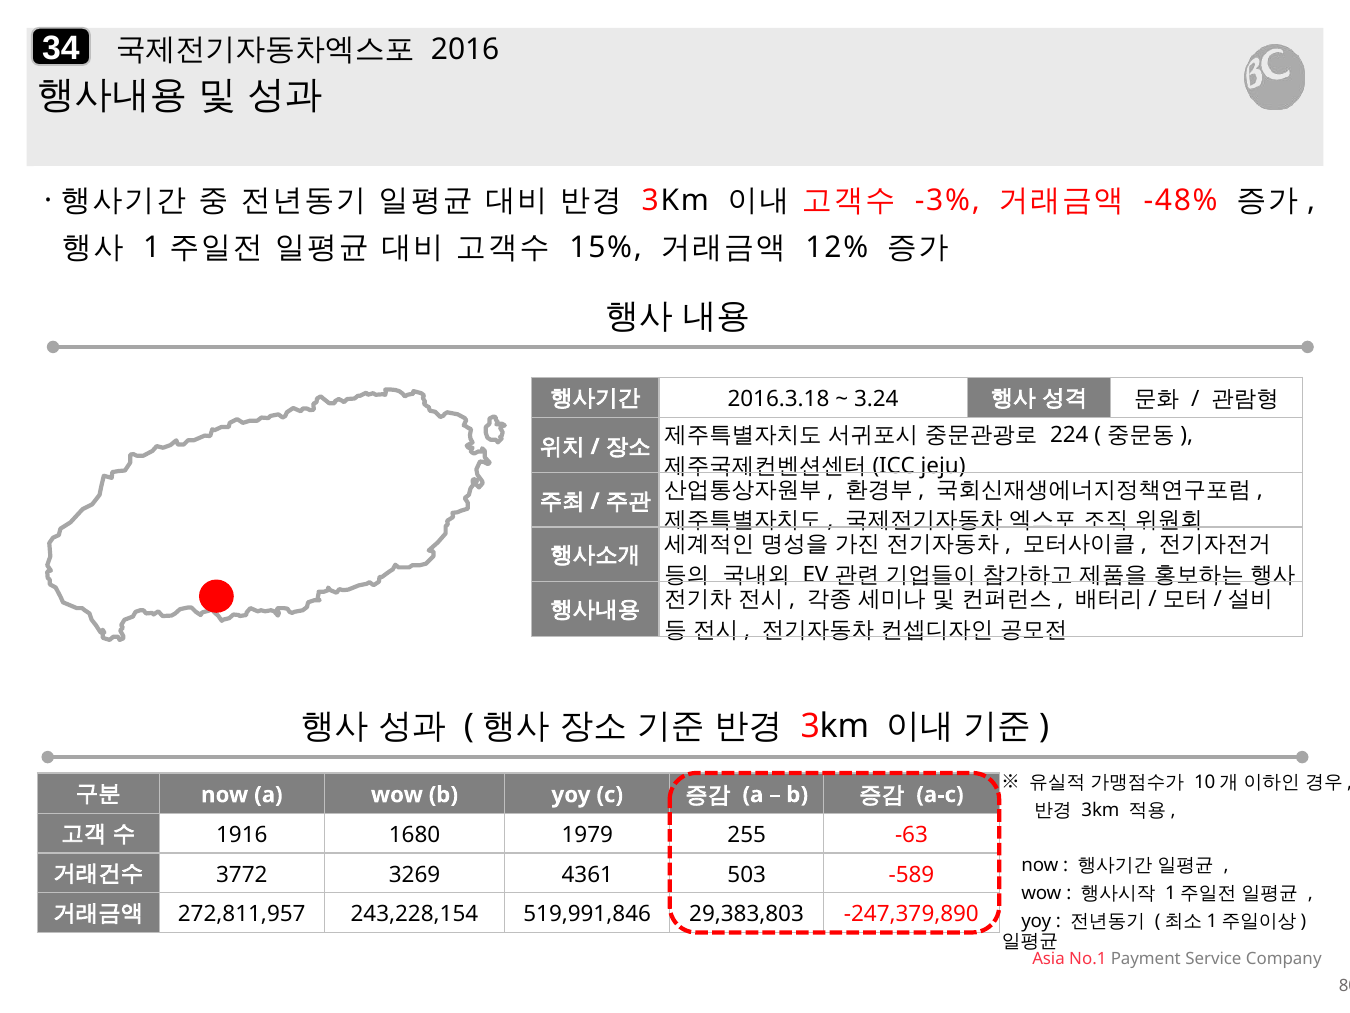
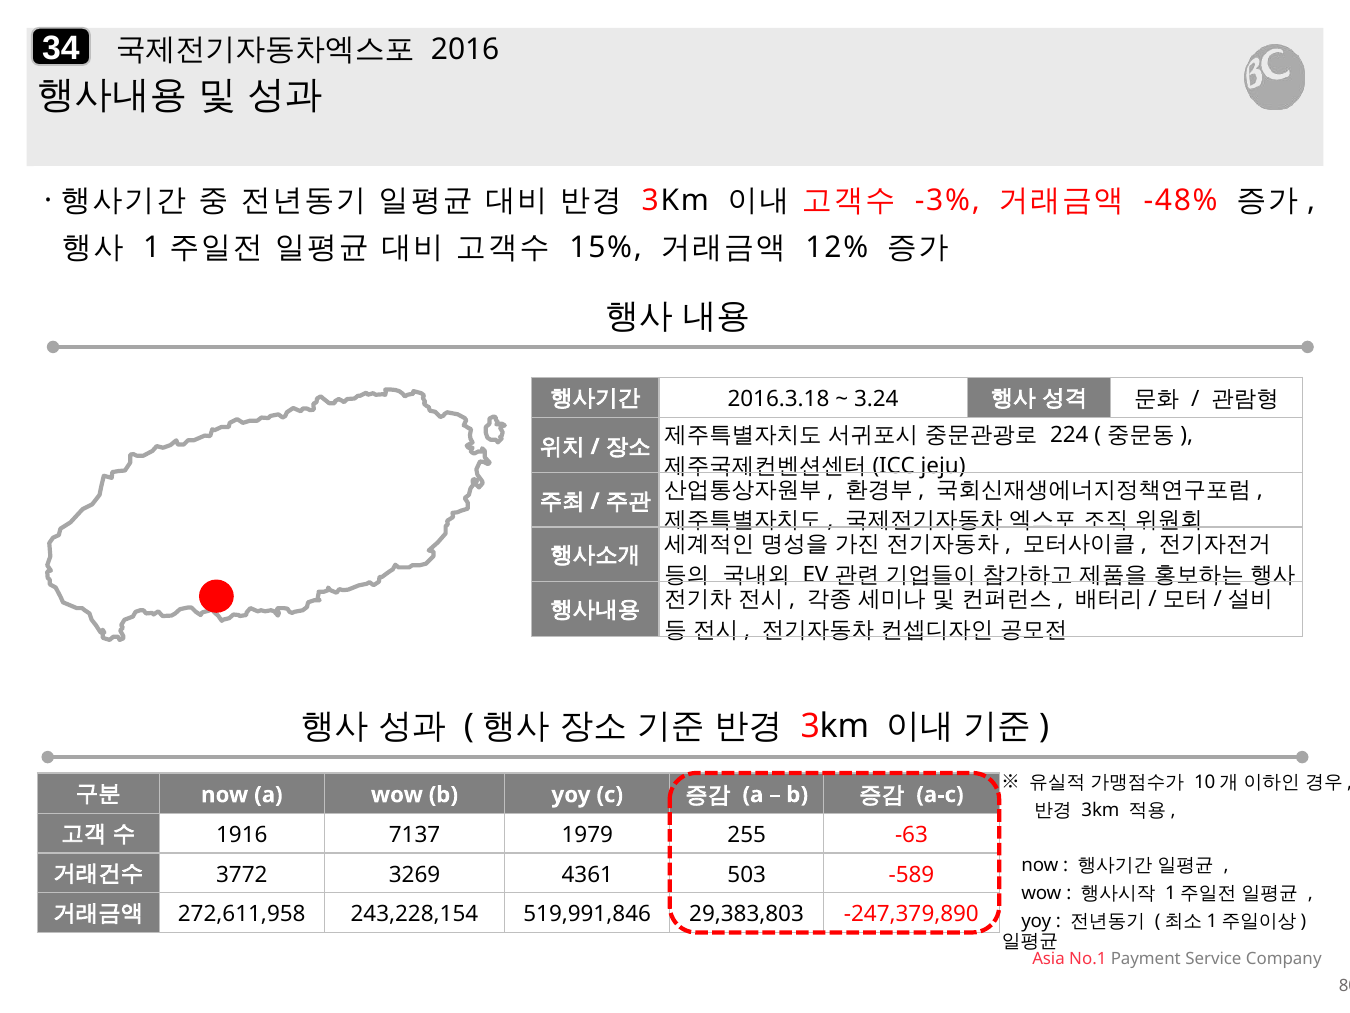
1680: 1680 -> 7137
272,811,957: 272,811,957 -> 272,611,958
